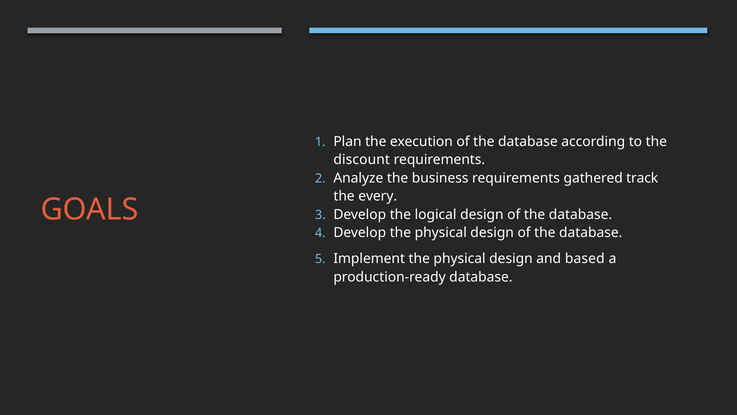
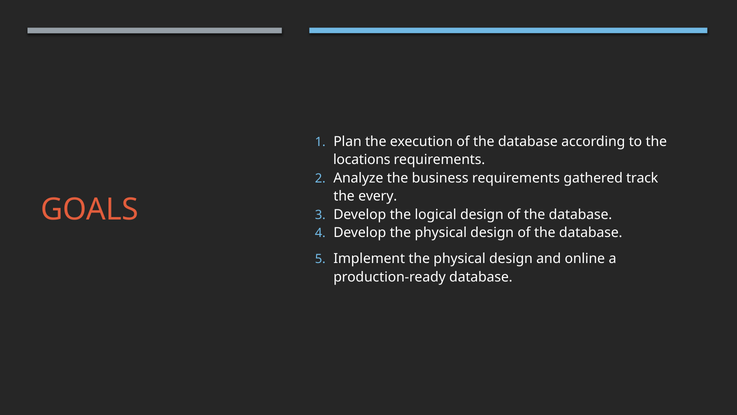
discount: discount -> locations
based: based -> online
